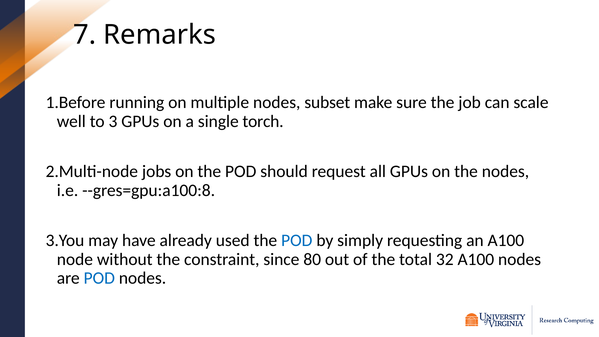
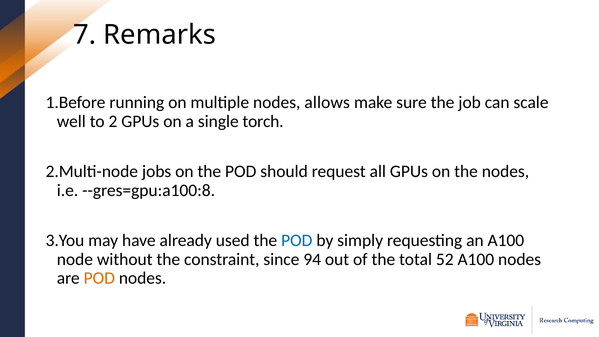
subset: subset -> allows
3: 3 -> 2
80: 80 -> 94
32: 32 -> 52
POD at (99, 278) colour: blue -> orange
